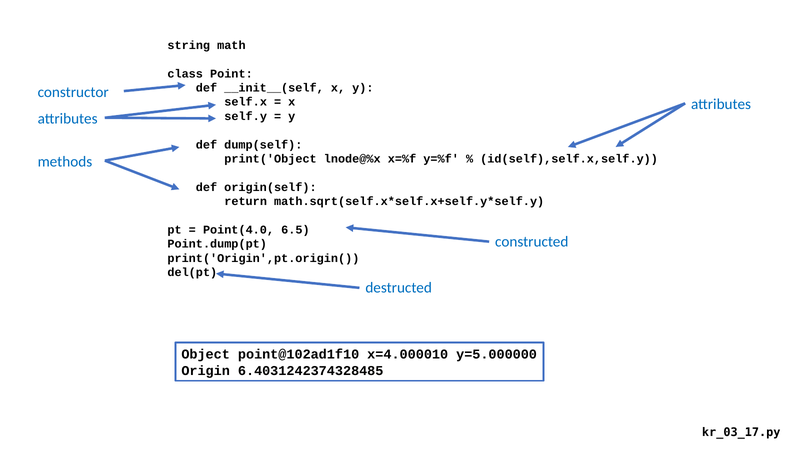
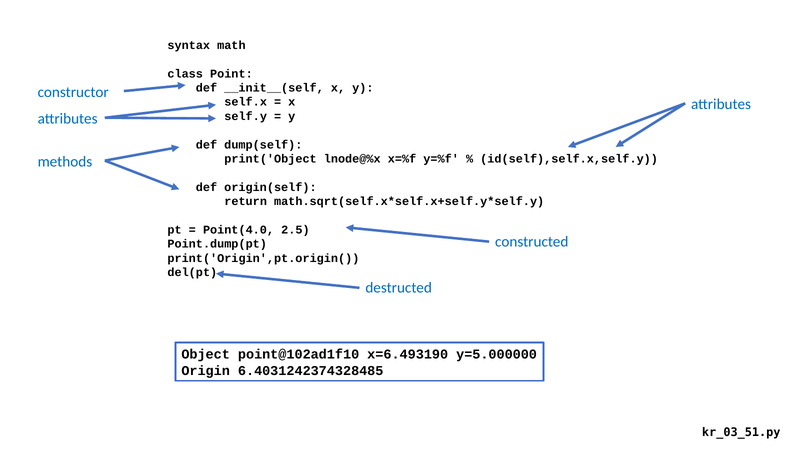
string: string -> syntax
6.5: 6.5 -> 2.5
x=4.000010: x=4.000010 -> x=6.493190
kr_03_17.py: kr_03_17.py -> kr_03_51.py
